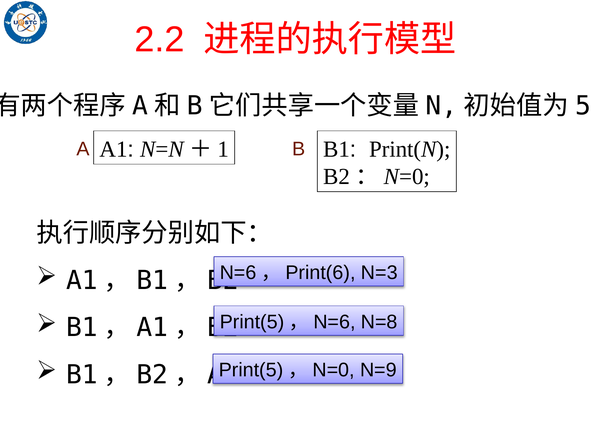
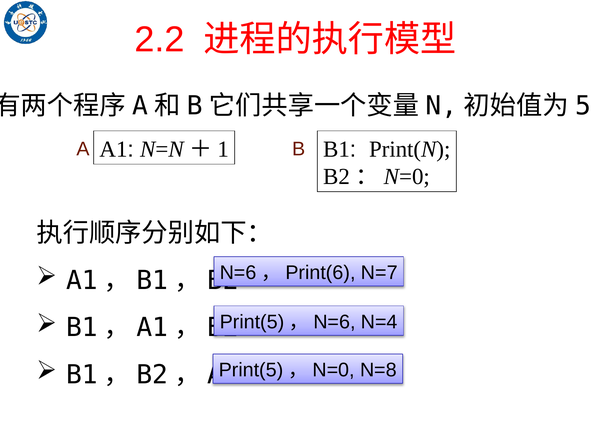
N=3: N=3 -> N=7
N=8: N=8 -> N=4
N=9: N=9 -> N=8
